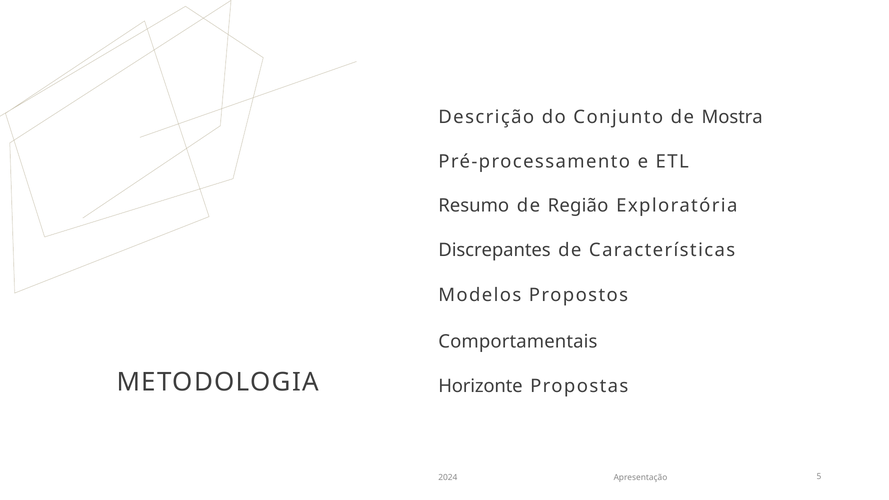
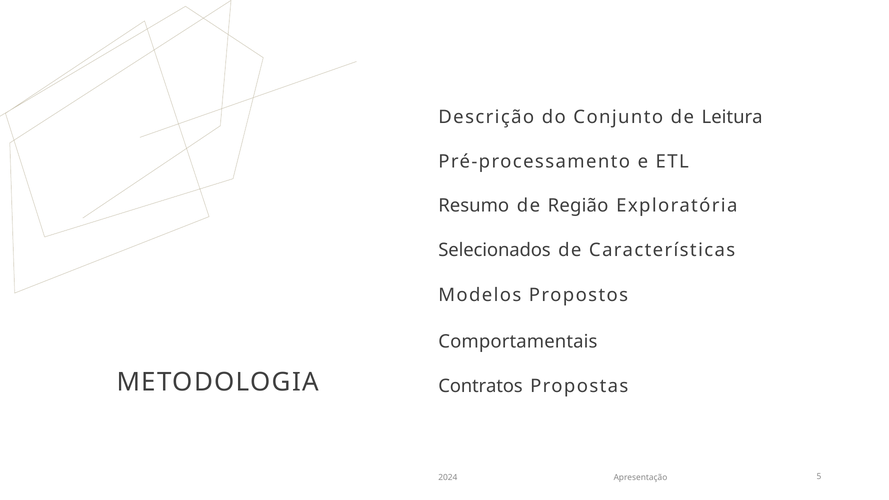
Mostra: Mostra -> Leitura
Discrepantes: Discrepantes -> Selecionados
Horizonte: Horizonte -> Contratos
